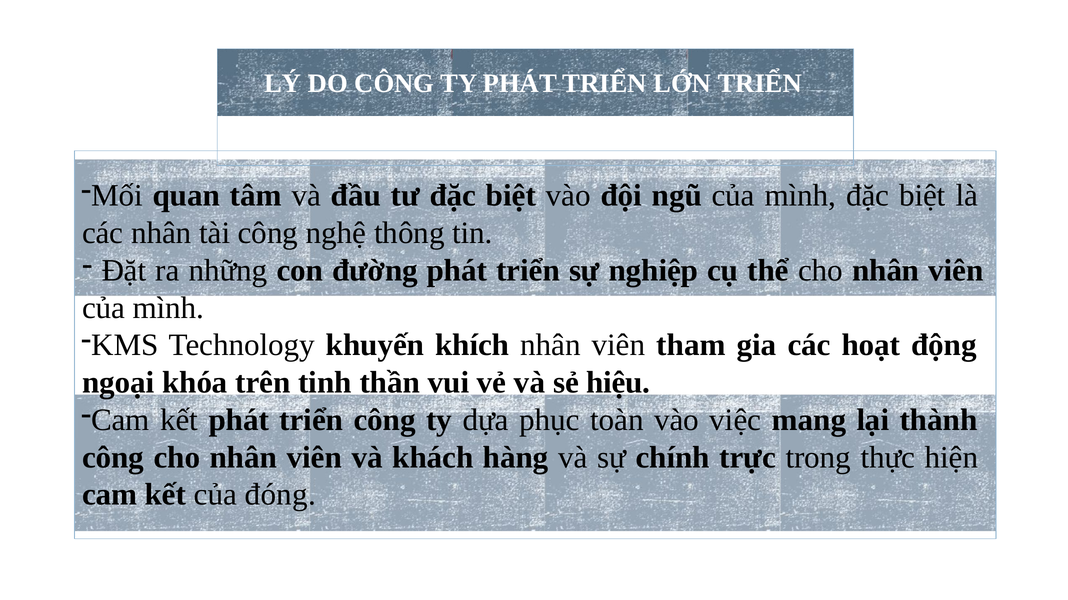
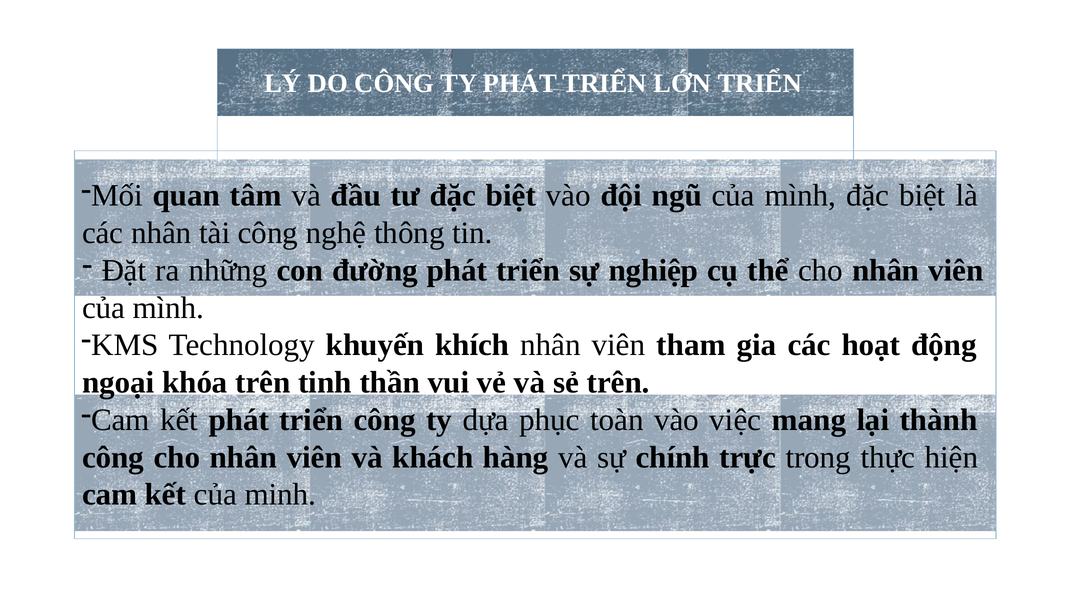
sẻ hiệu: hiệu -> trên
đóng: đóng -> minh
